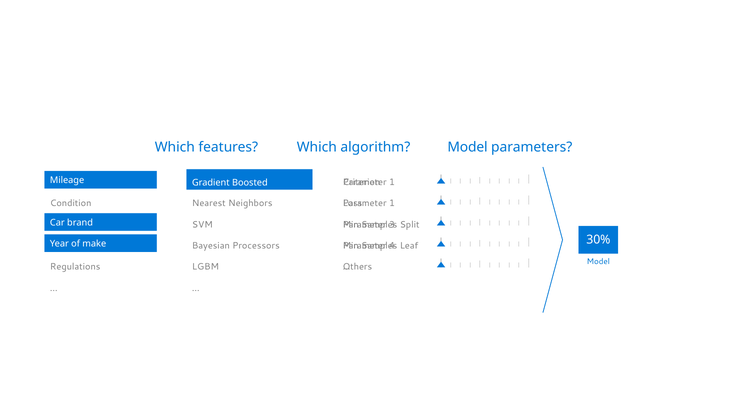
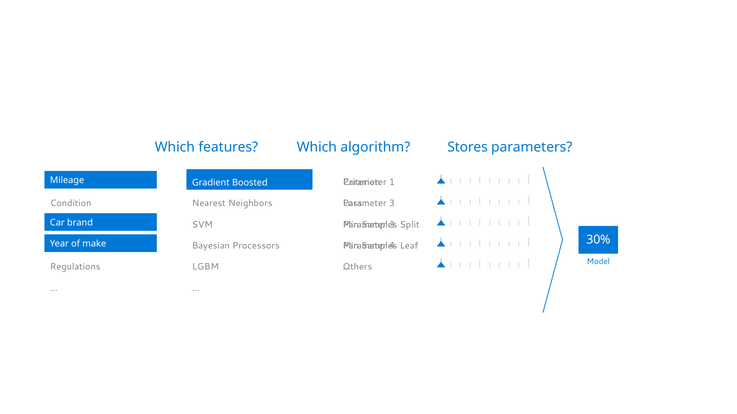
algorithm Model: Model -> Stores
1 at (392, 204): 1 -> 3
